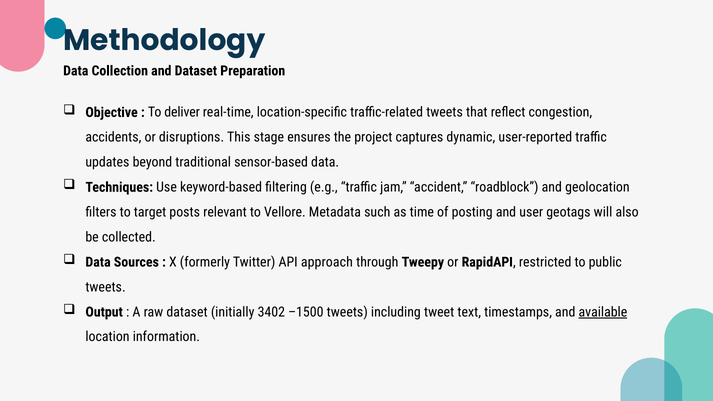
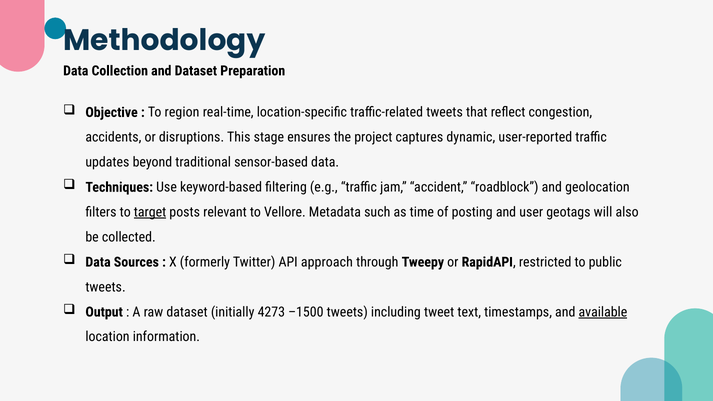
deliver: deliver -> region
target underline: none -> present
3402: 3402 -> 4273
